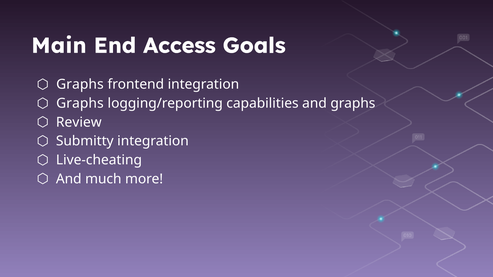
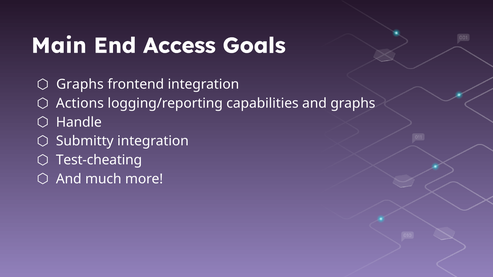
Graphs at (80, 103): Graphs -> Actions
Review: Review -> Handle
Live-cheating: Live-cheating -> Test-cheating
